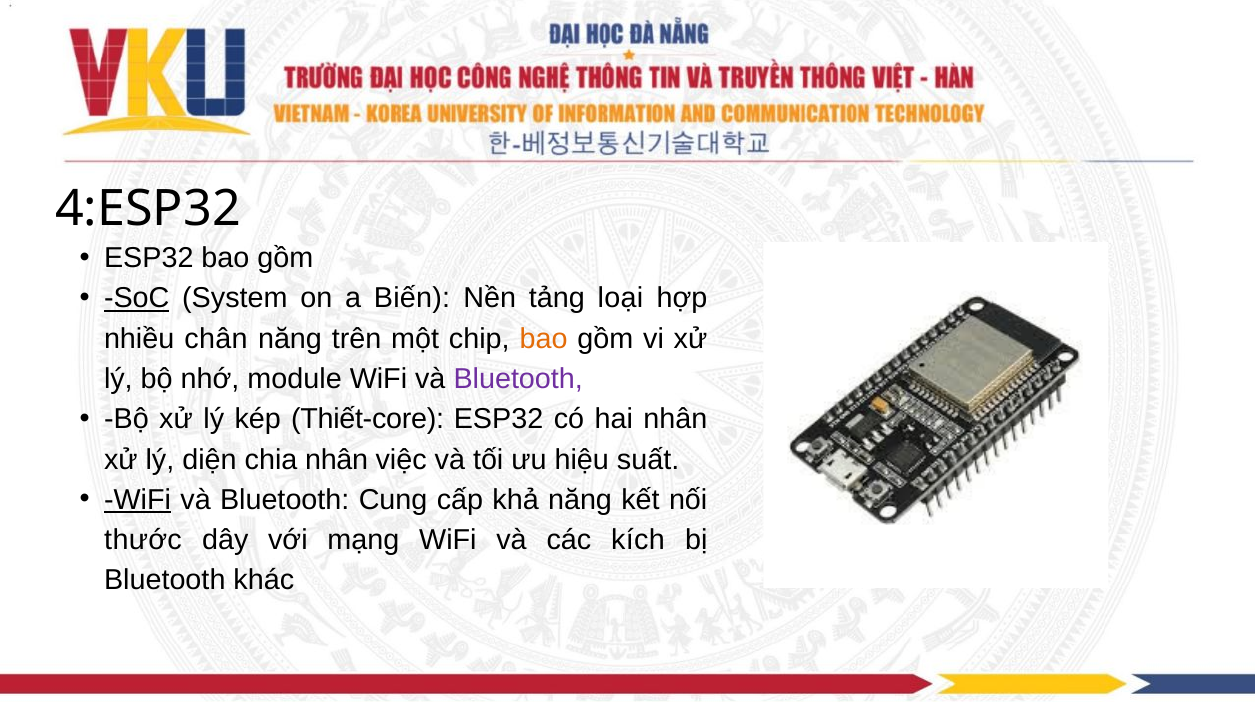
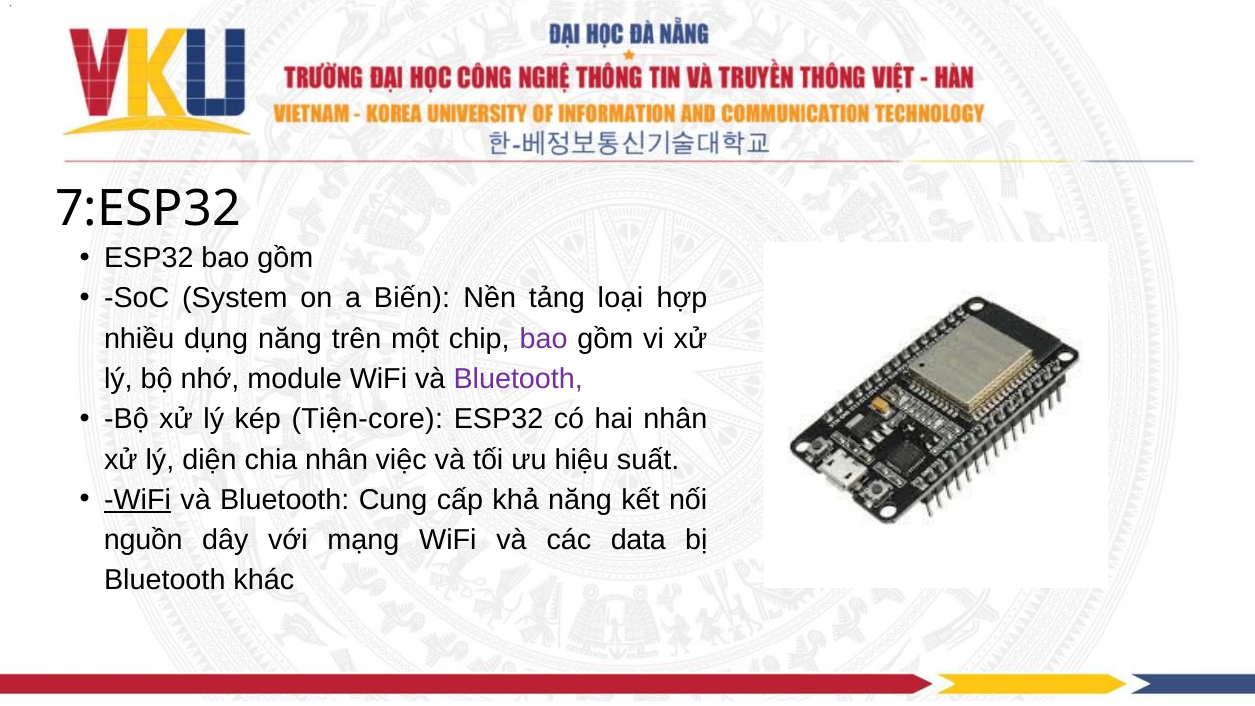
4:ESP32: 4:ESP32 -> 7:ESP32
SoC underline: present -> none
chân: chân -> dụng
bao at (544, 339) colour: orange -> purple
Thiết-core: Thiết-core -> Tiện-core
thước: thước -> nguồn
kích: kích -> data
